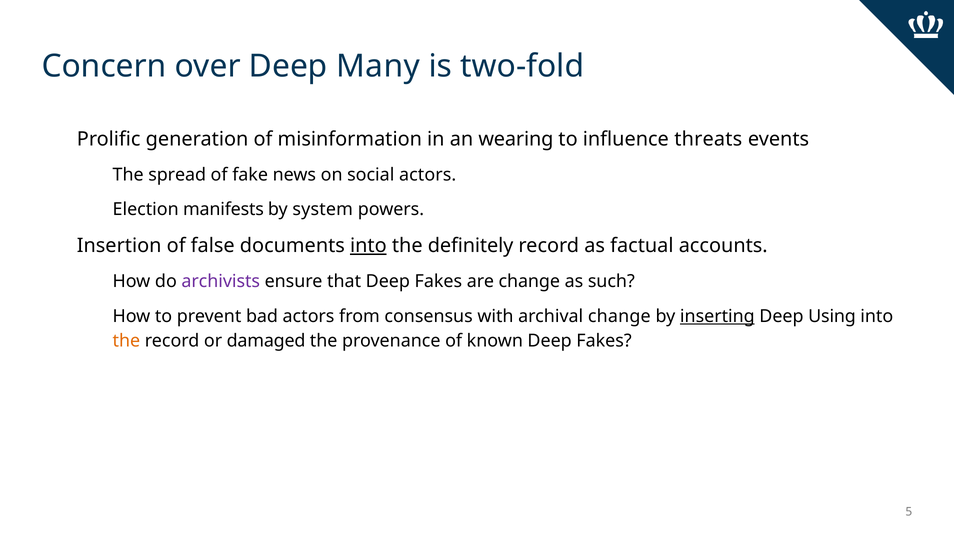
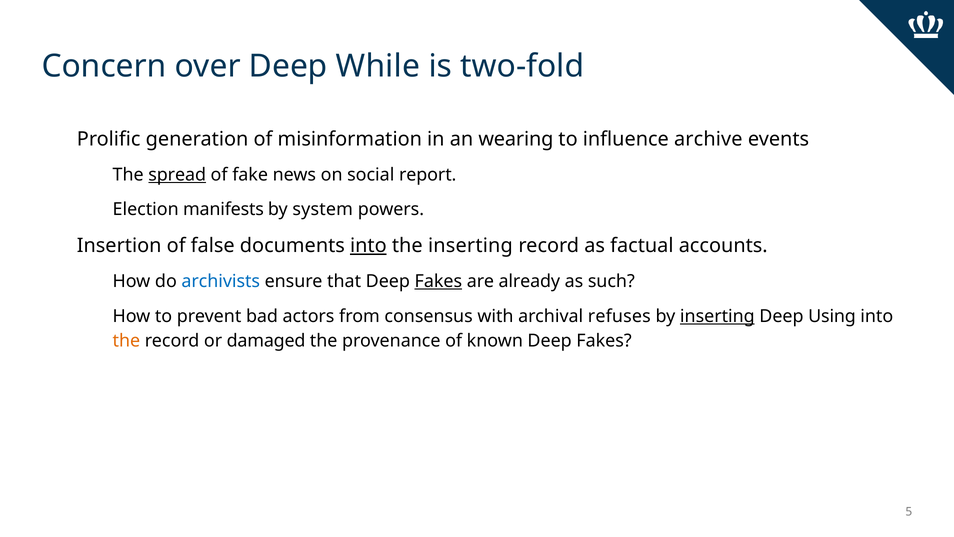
Many: Many -> While
threats: threats -> archive
spread underline: none -> present
social actors: actors -> report
the definitely: definitely -> inserting
archivists colour: purple -> blue
Fakes at (438, 281) underline: none -> present
are change: change -> already
archival change: change -> refuses
